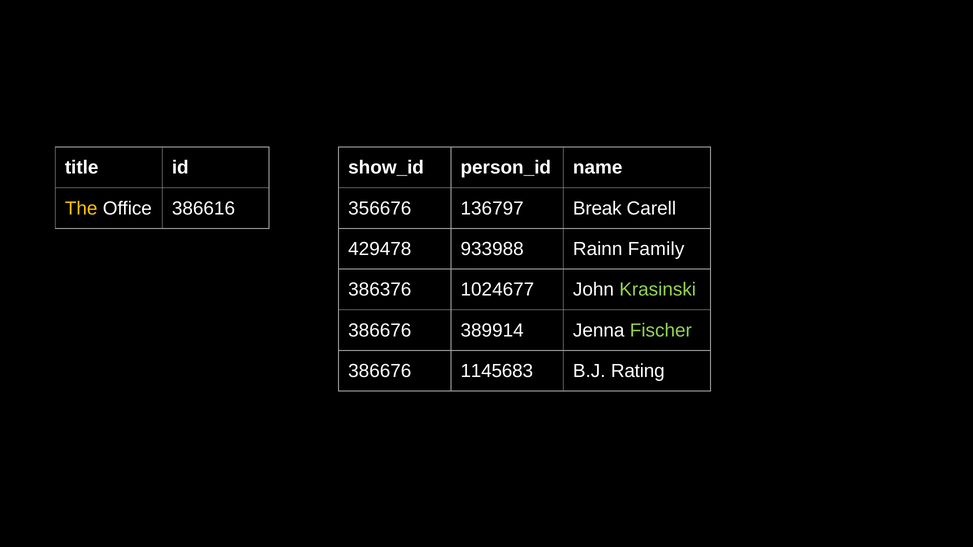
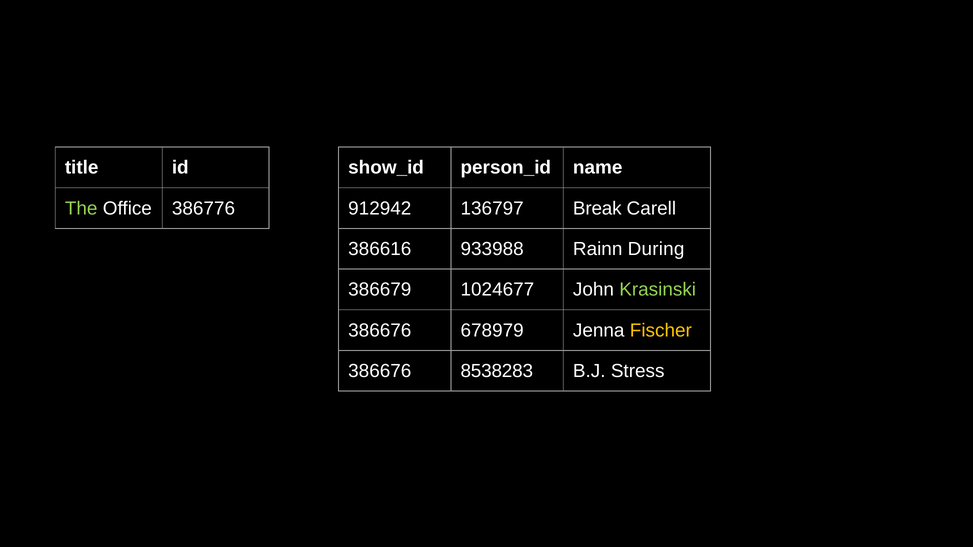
The colour: yellow -> light green
386616: 386616 -> 386776
356676: 356676 -> 912942
429478: 429478 -> 386616
Family: Family -> During
386376: 386376 -> 386679
389914: 389914 -> 678979
Fischer colour: light green -> yellow
1145683: 1145683 -> 8538283
Rating: Rating -> Stress
